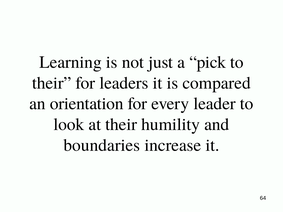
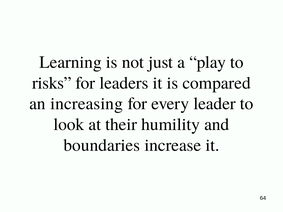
pick: pick -> play
their at (52, 83): their -> risks
orientation: orientation -> increasing
